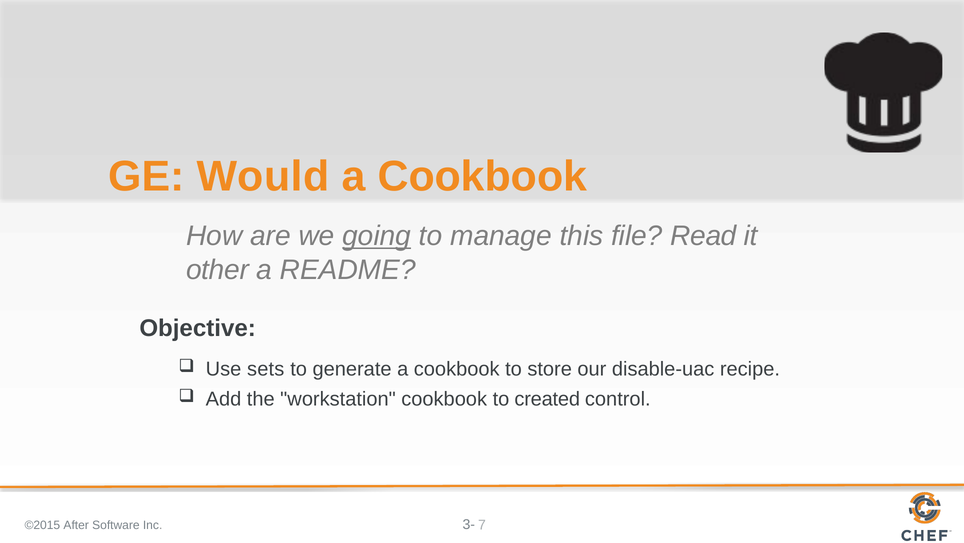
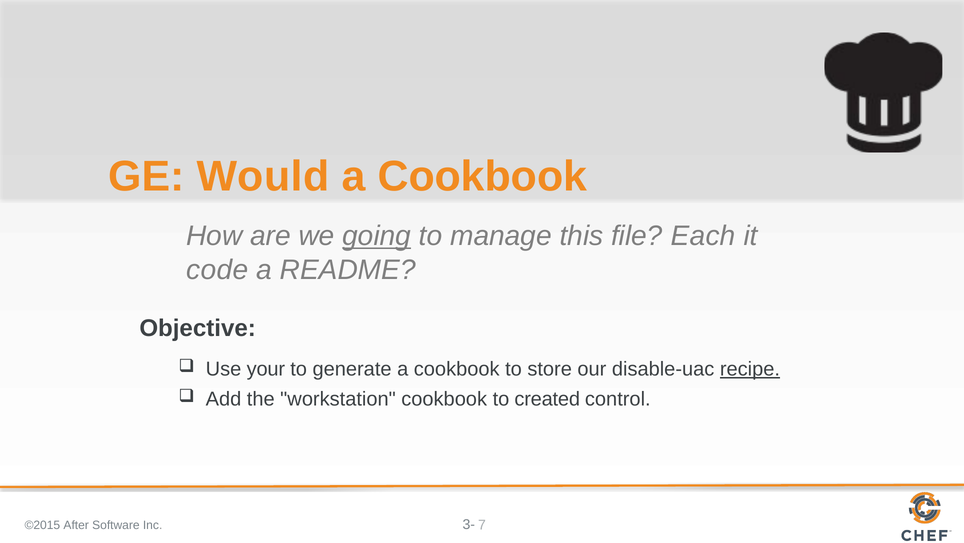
Read: Read -> Each
other: other -> code
sets: sets -> your
recipe underline: none -> present
